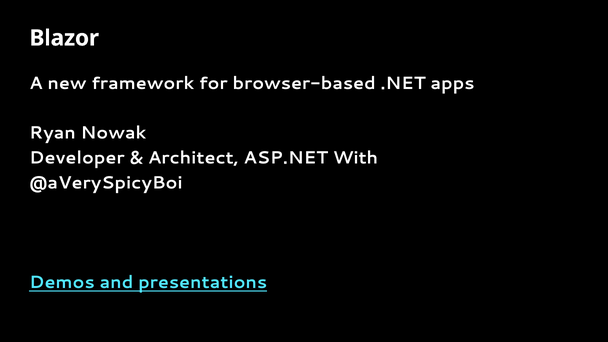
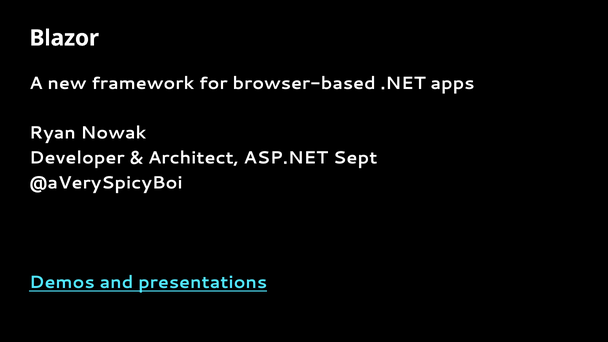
With: With -> Sept
